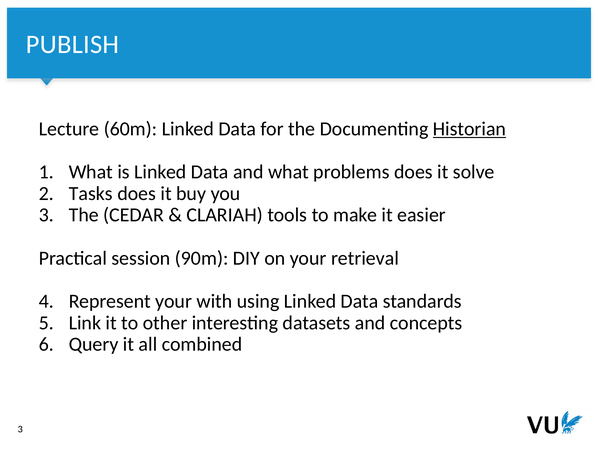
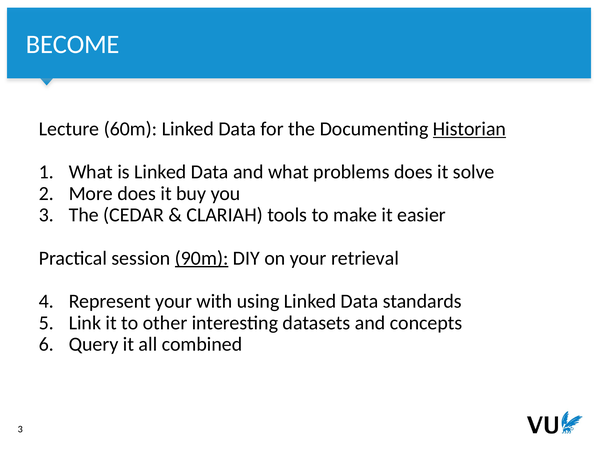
PUBLISH: PUBLISH -> BECOME
Tasks: Tasks -> More
90m underline: none -> present
